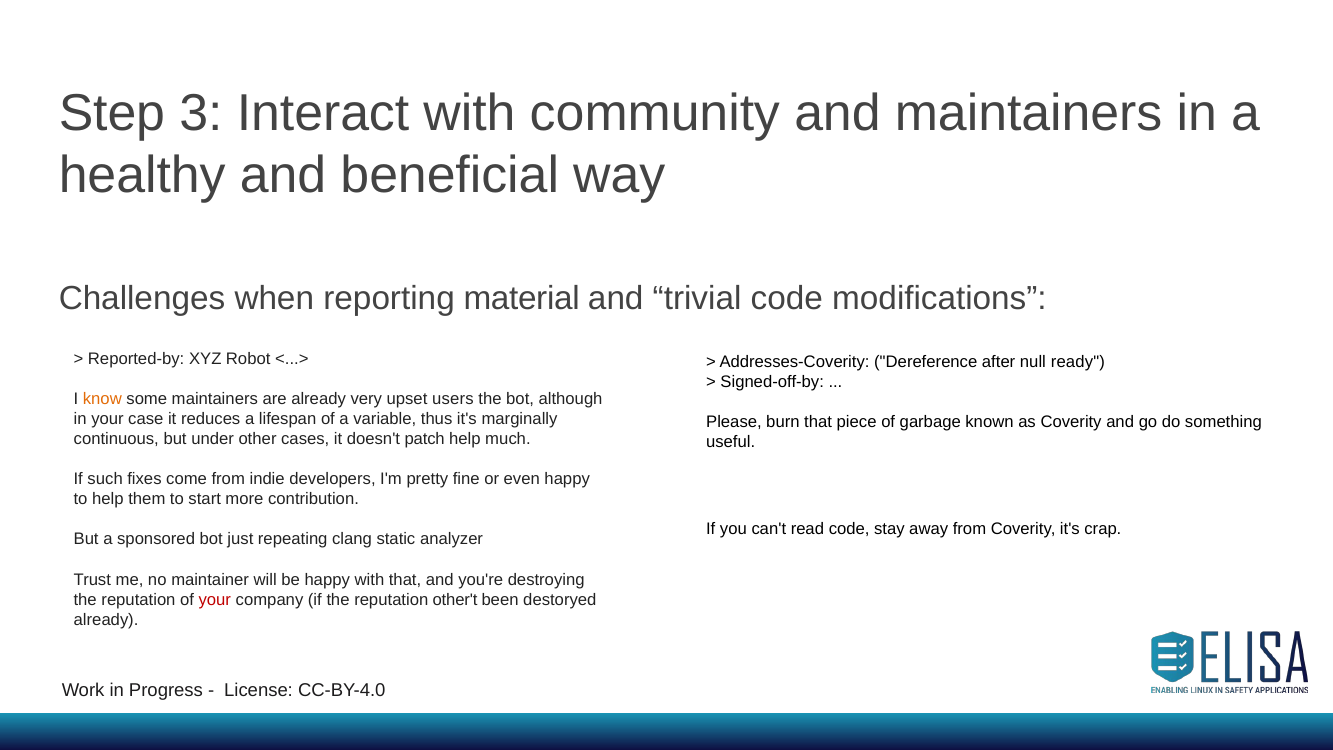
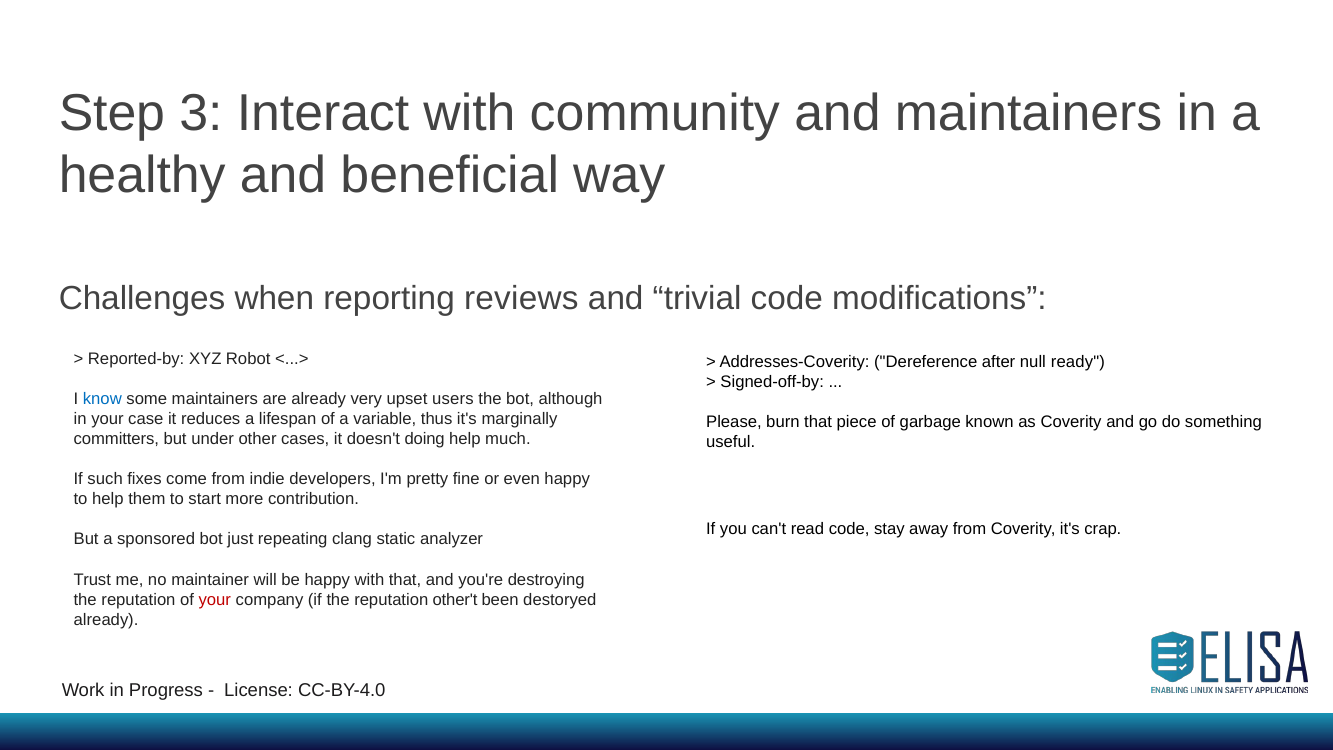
material: material -> reviews
know colour: orange -> blue
continuous: continuous -> committers
patch: patch -> doing
